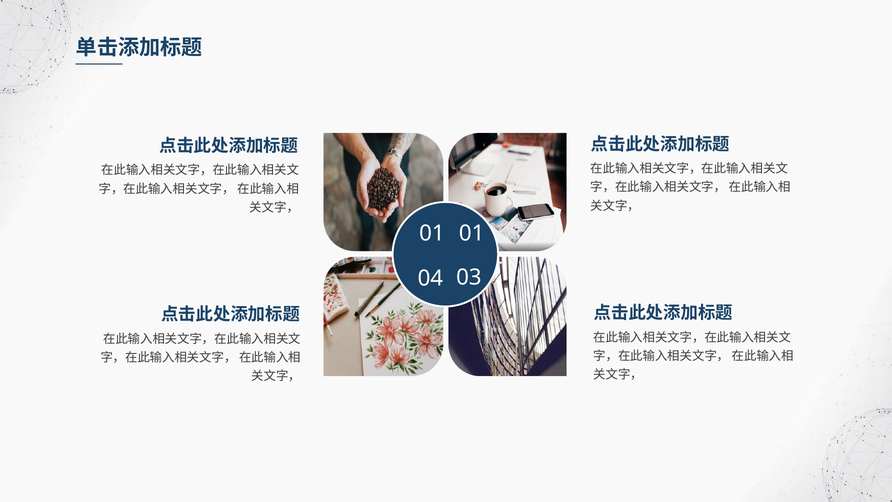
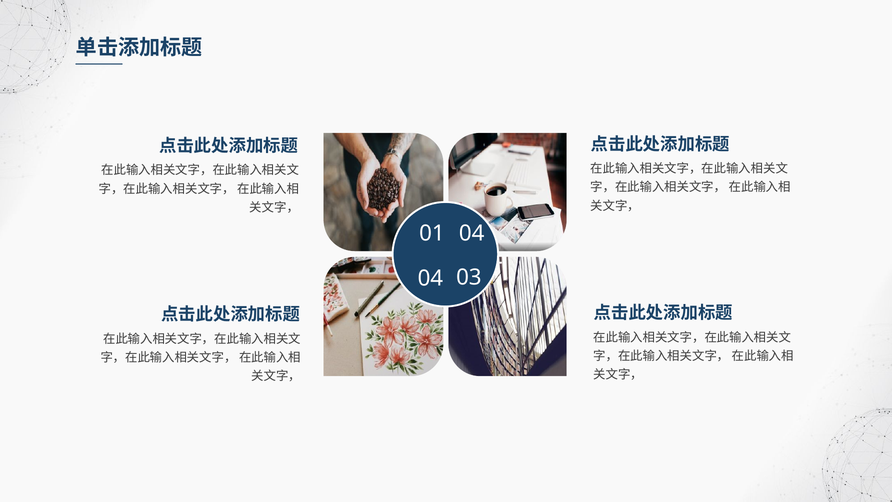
01 01: 01 -> 04
